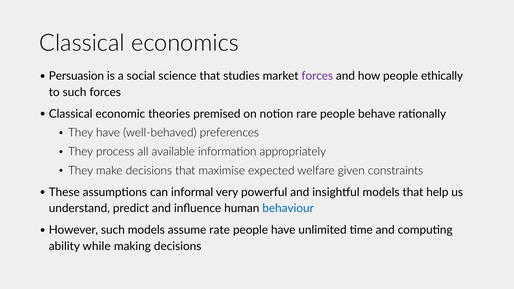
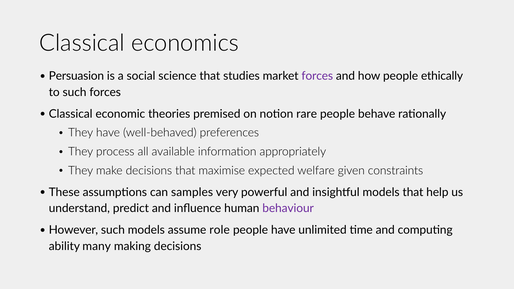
informal: informal -> samples
behaviour colour: blue -> purple
rate: rate -> role
while: while -> many
